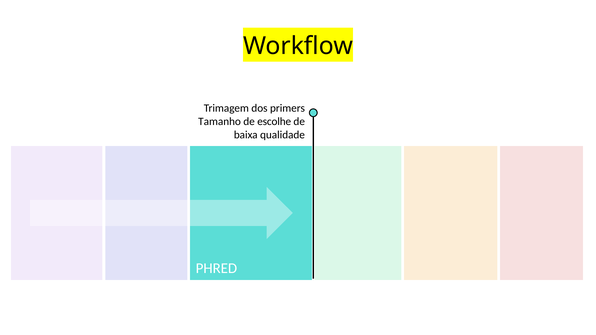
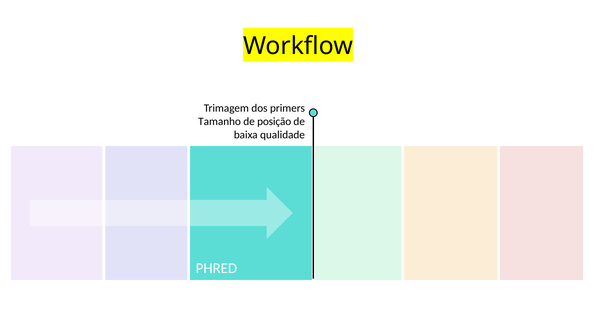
escolhe: escolhe -> posição
